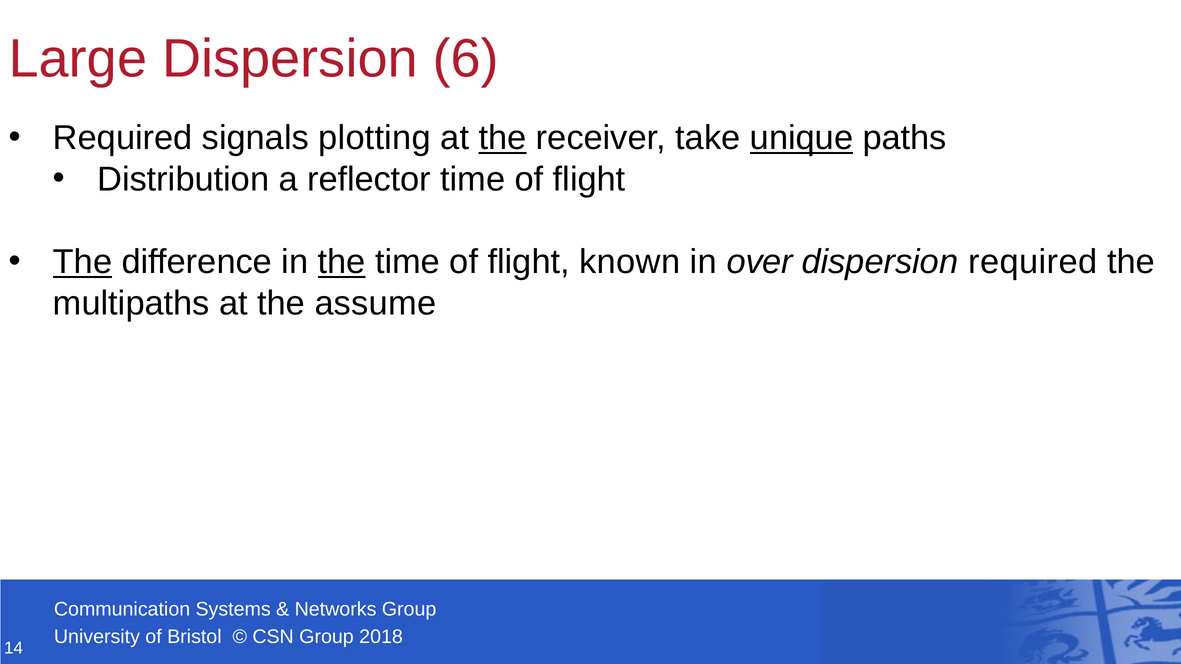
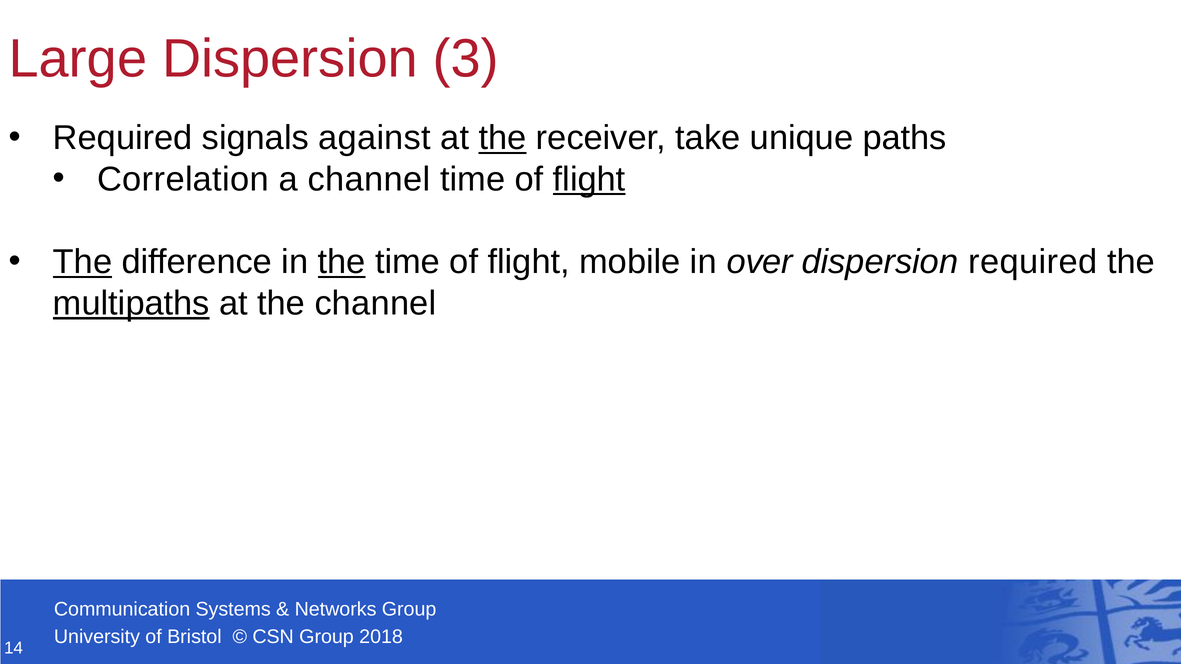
6: 6 -> 3
plotting: plotting -> against
unique underline: present -> none
Distribution: Distribution -> Correlation
a reflector: reflector -> channel
flight at (589, 179) underline: none -> present
known: known -> mobile
multipaths underline: none -> present
the assume: assume -> channel
